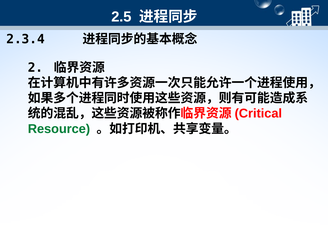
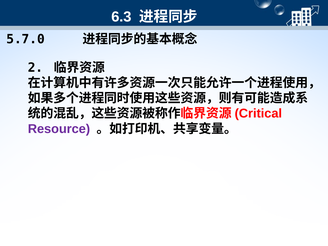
2.5: 2.5 -> 6.3
2.3.4: 2.3.4 -> 5.7.0
Resource colour: green -> purple
